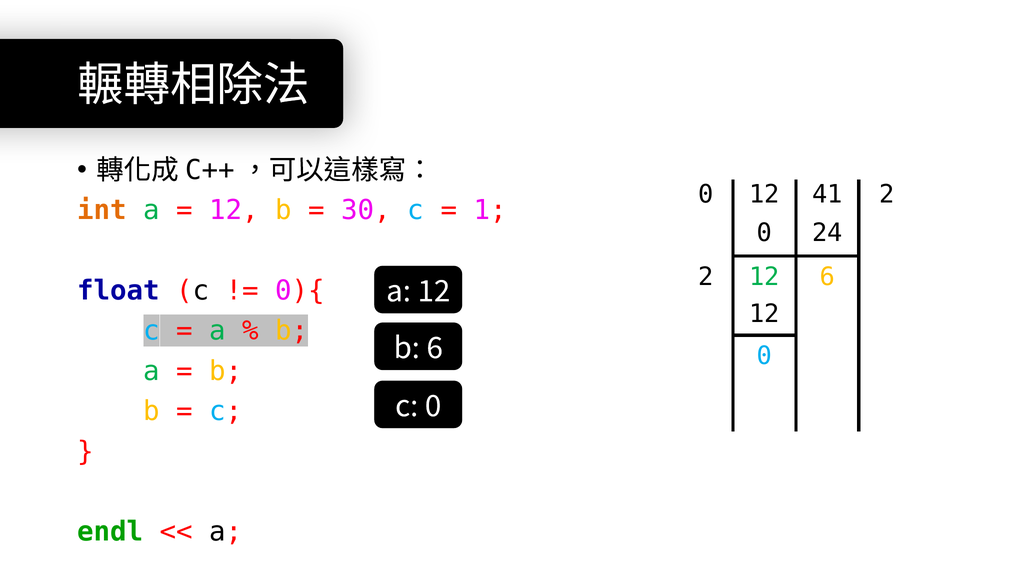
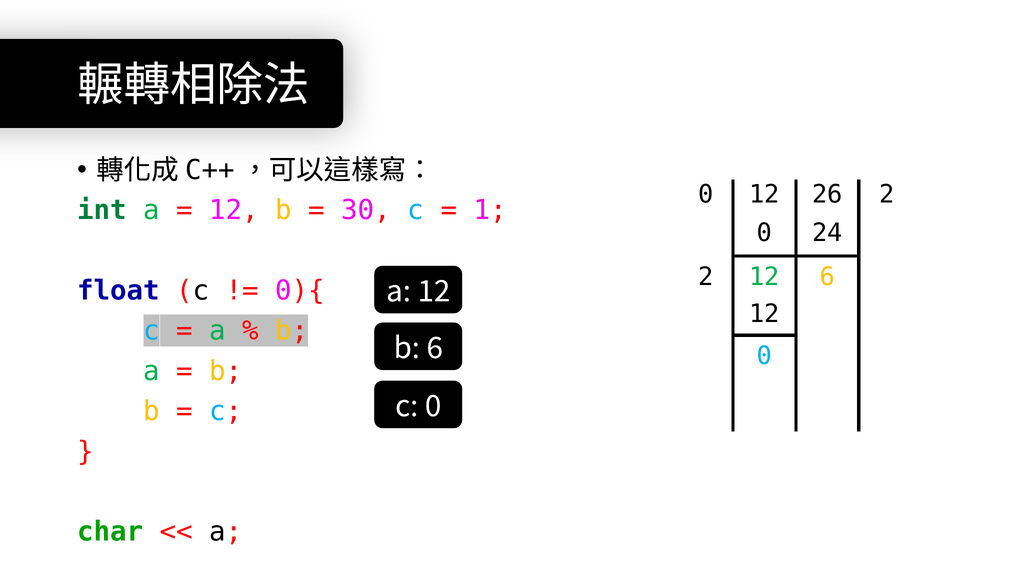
41: 41 -> 26
int colour: orange -> green
endl: endl -> char
